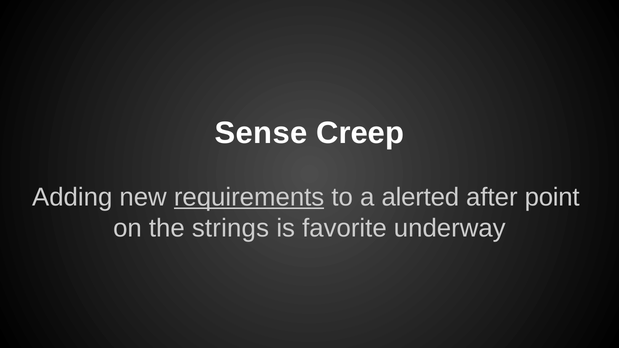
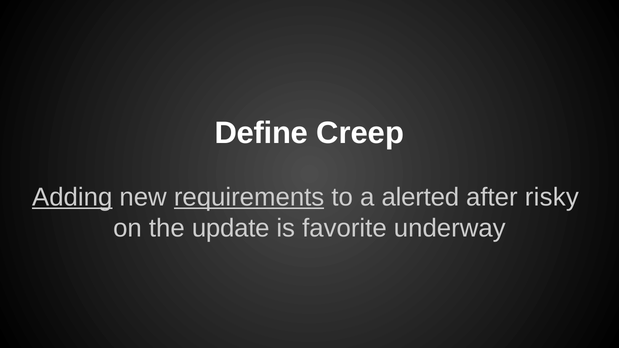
Sense: Sense -> Define
Adding underline: none -> present
point: point -> risky
strings: strings -> update
